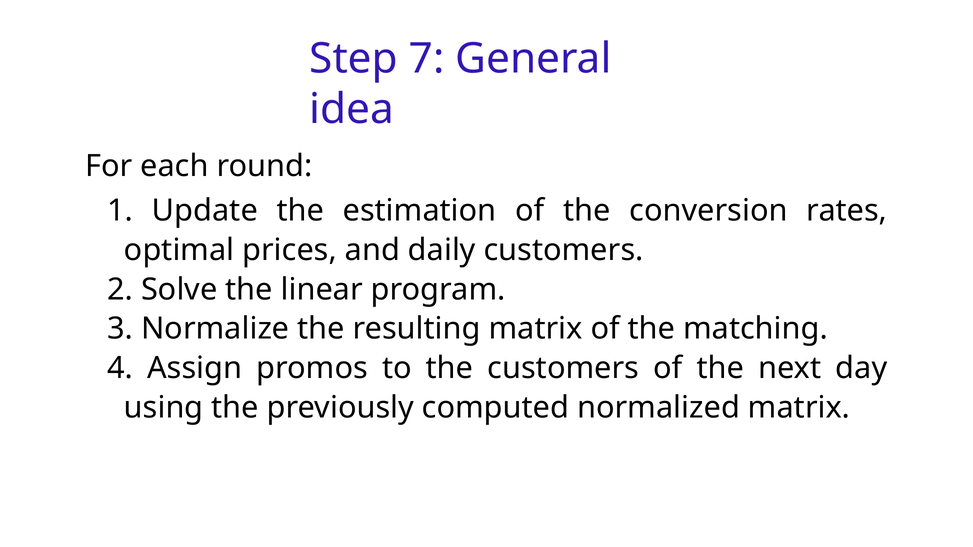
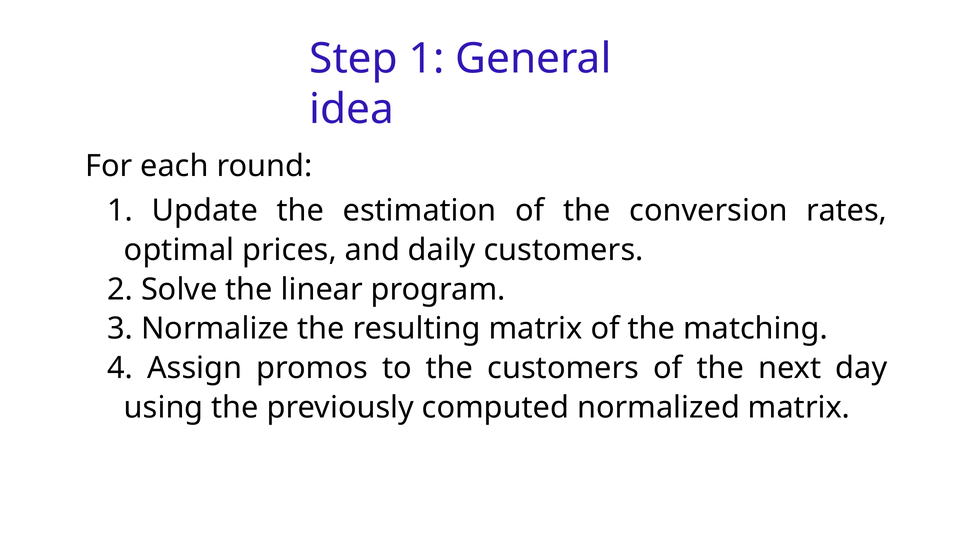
Step 7: 7 -> 1
